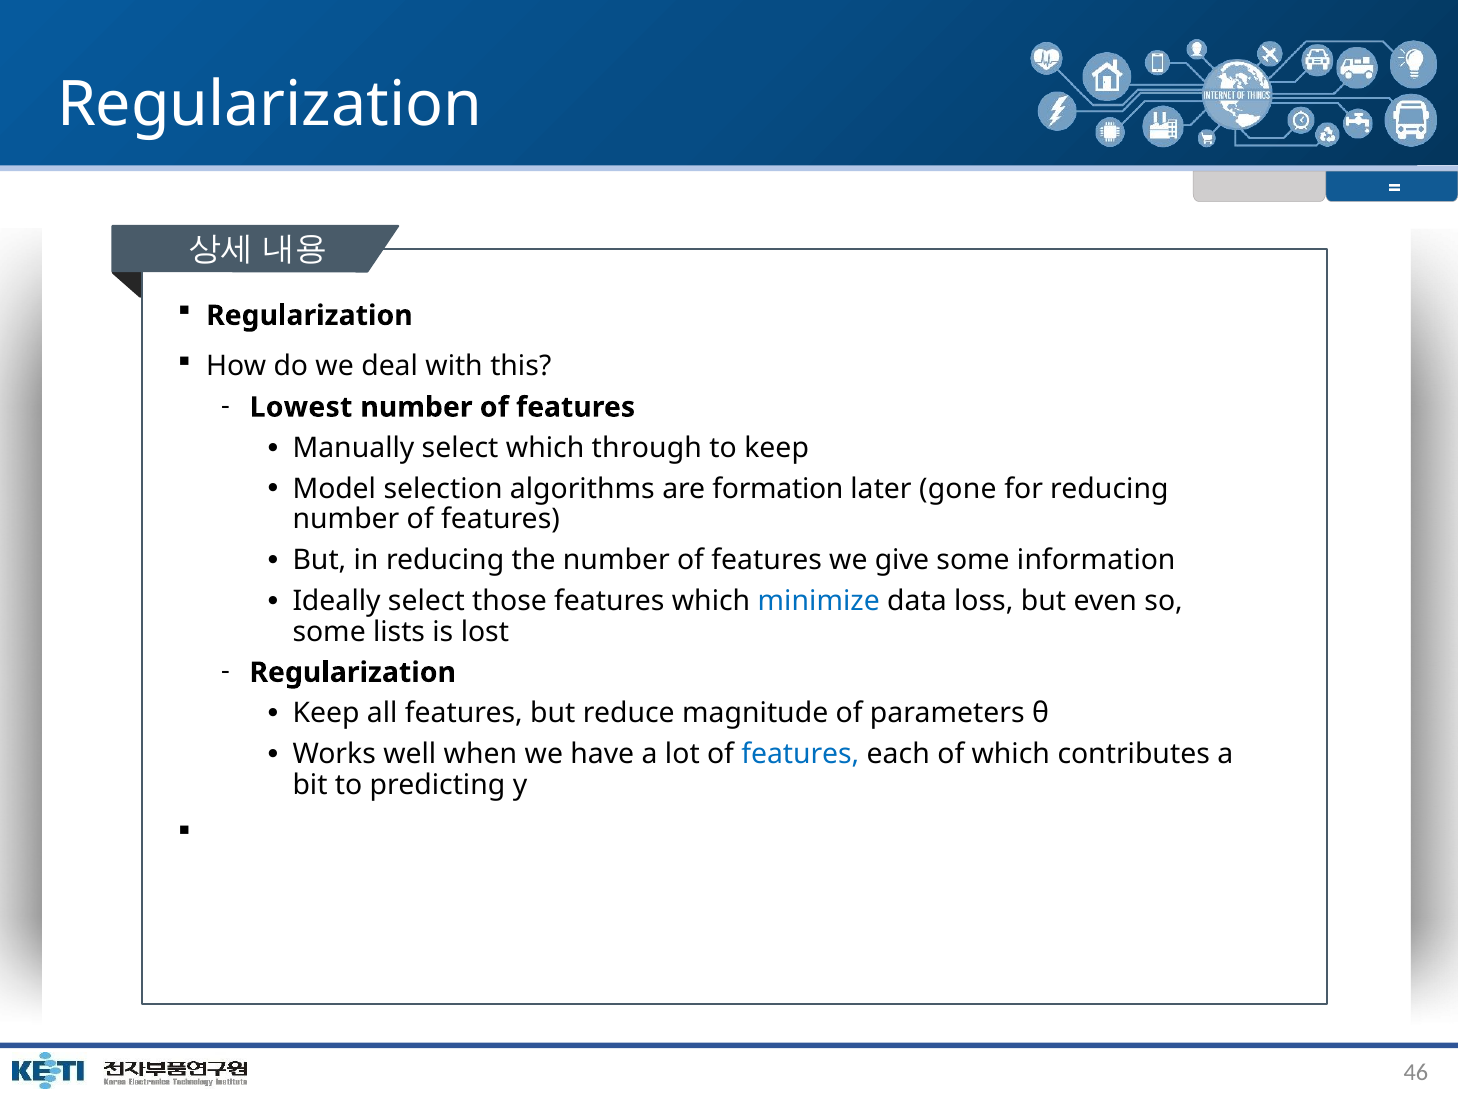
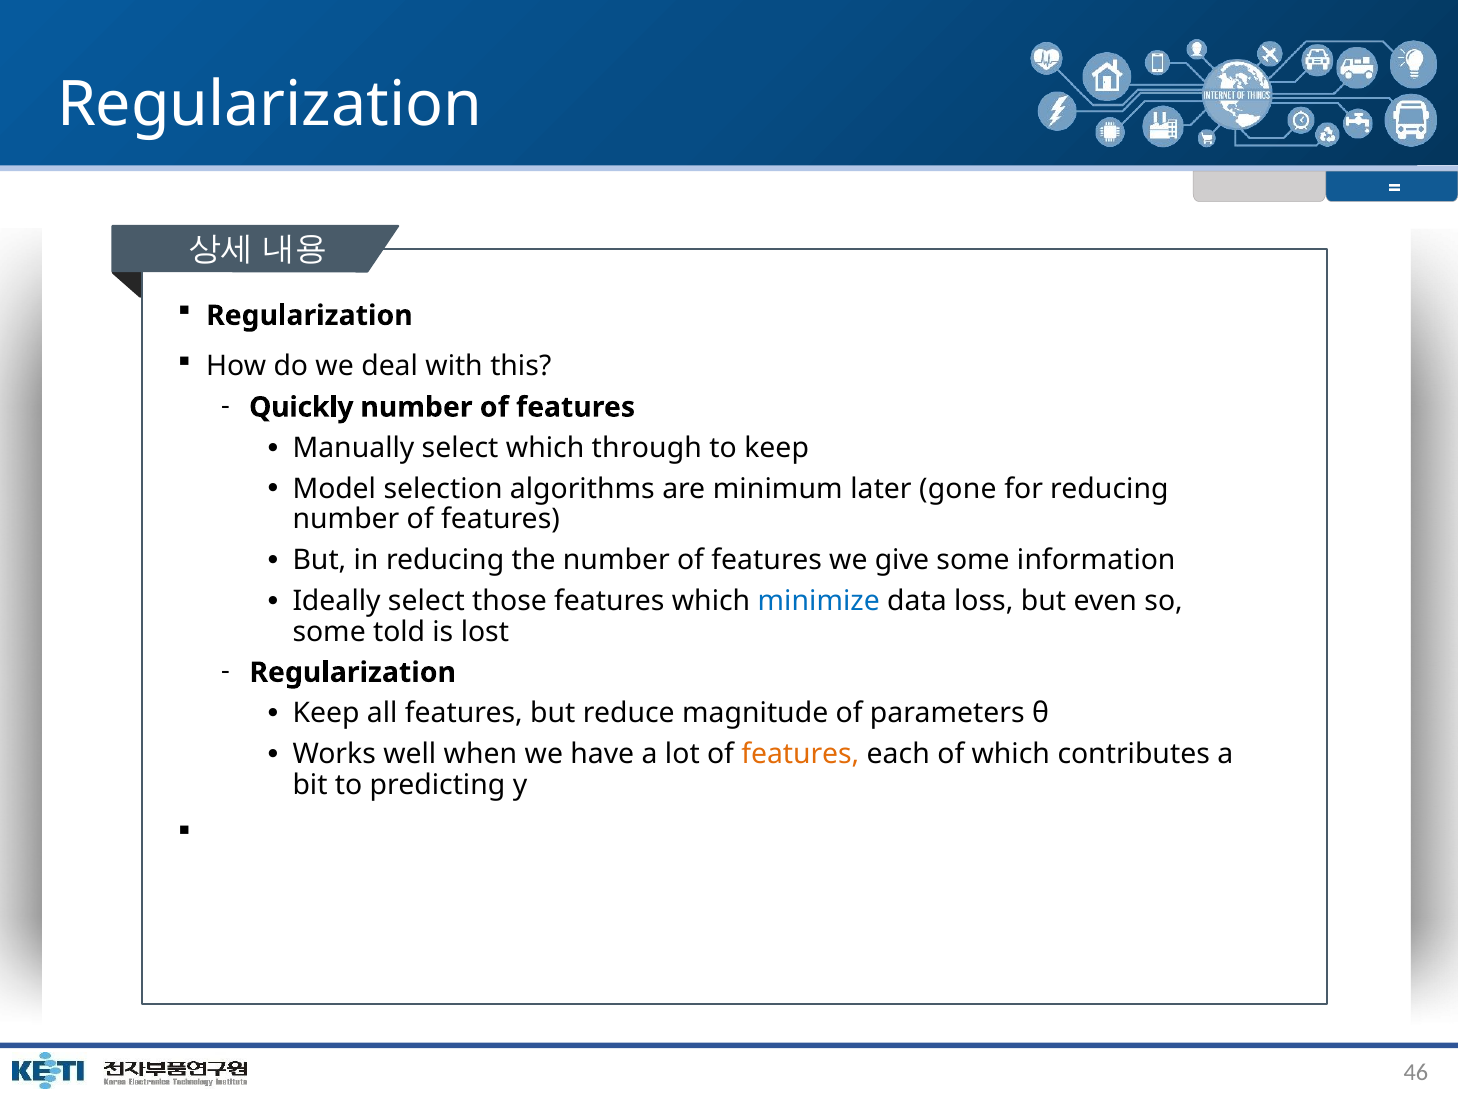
Lowest: Lowest -> Quickly
formation: formation -> minimum
lists: lists -> told
features at (800, 754) colour: blue -> orange
